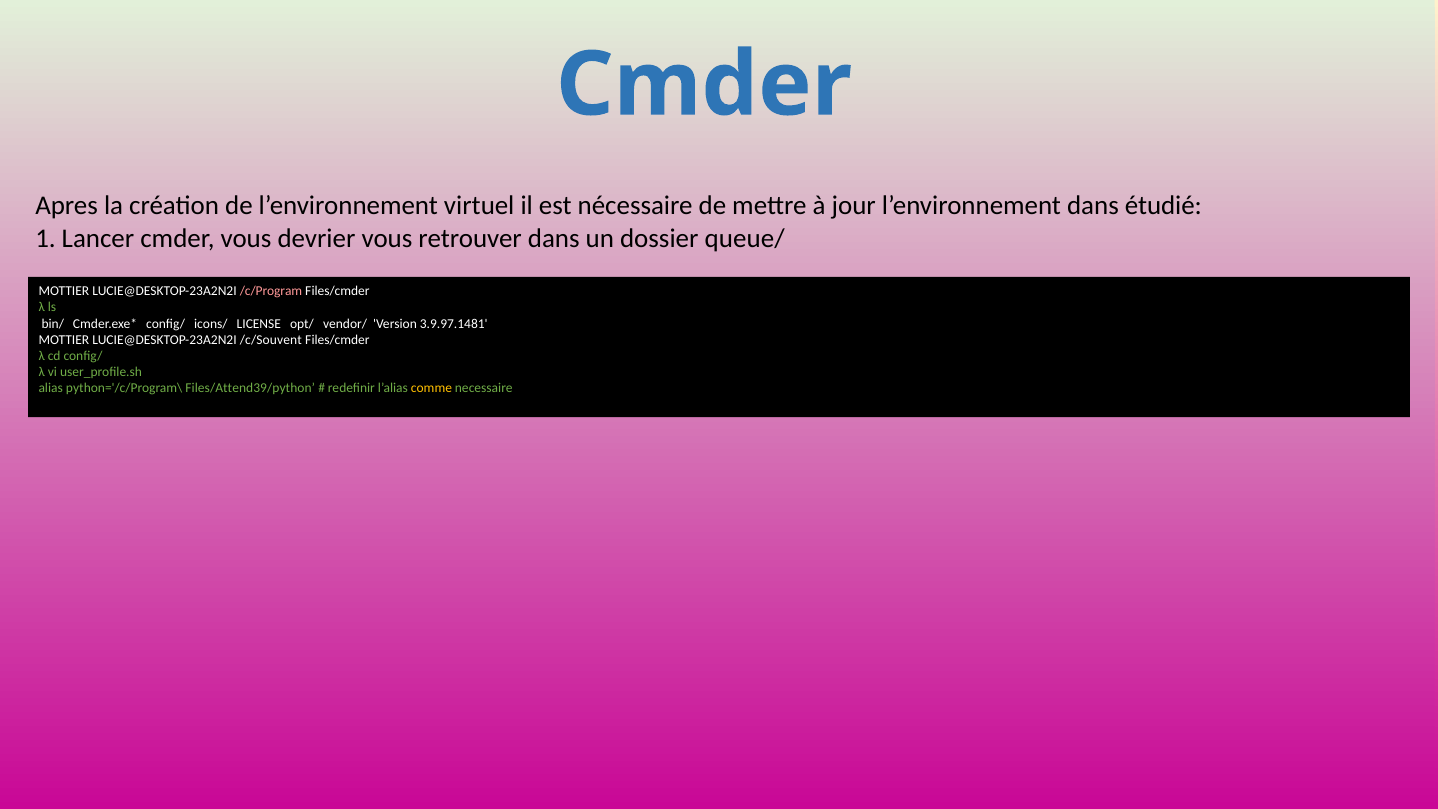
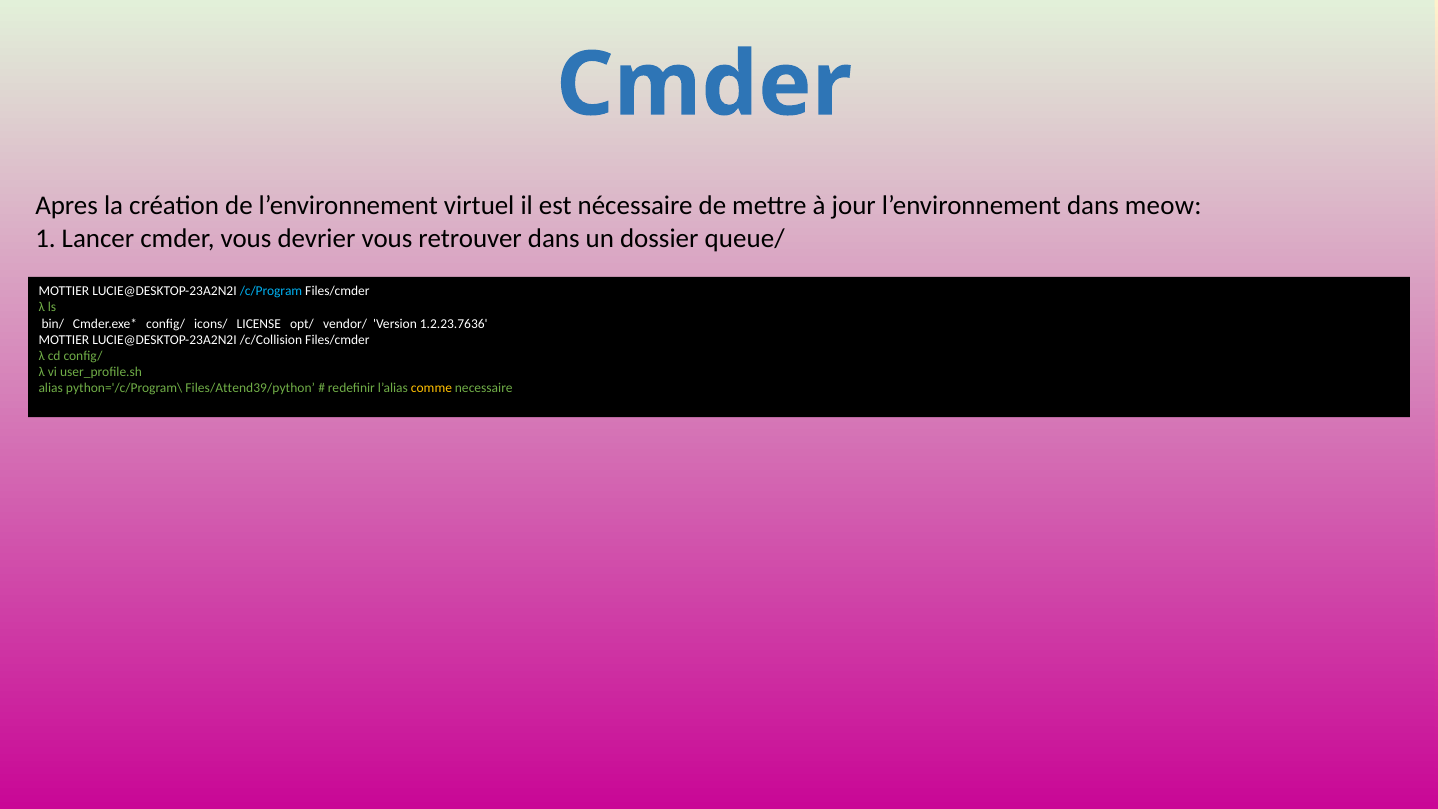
étudié: étudié -> meow
/c/Program colour: pink -> light blue
3.9.97.1481: 3.9.97.1481 -> 1.2.23.7636
/c/Souvent: /c/Souvent -> /c/Collision
